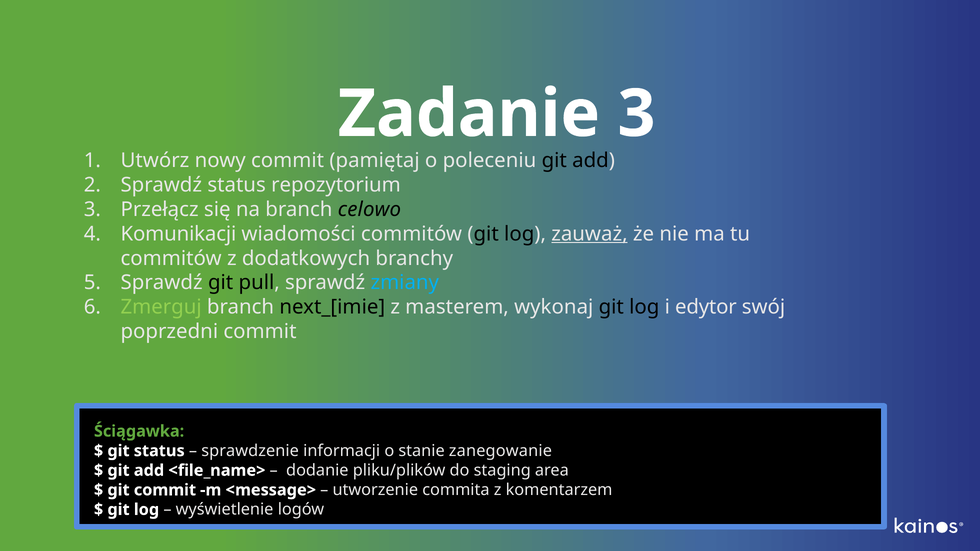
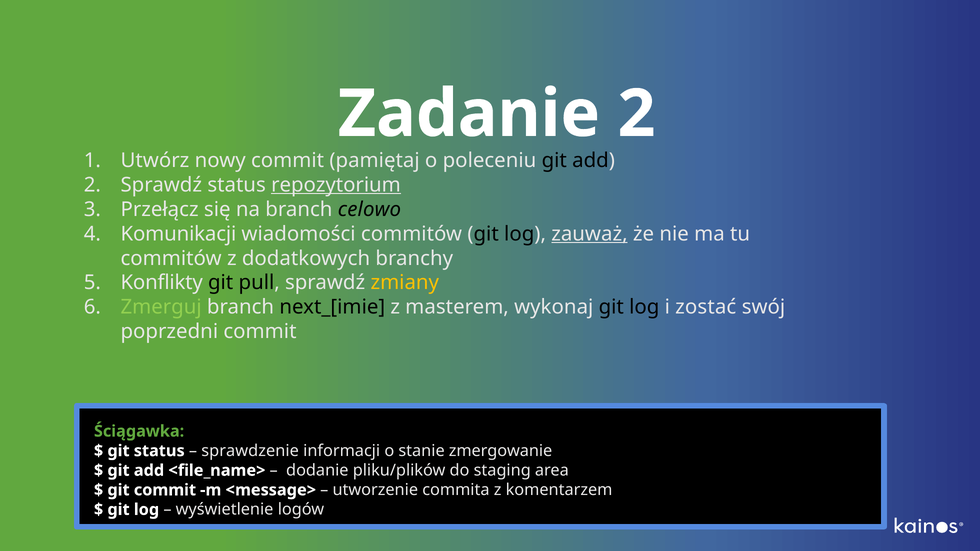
3 at (637, 114): 3 -> 2
repozytorium underline: none -> present
Sprawdź at (162, 283): Sprawdź -> Konflikty
zmiany colour: light blue -> yellow
edytor: edytor -> zostać
zanegowanie: zanegowanie -> zmergowanie
